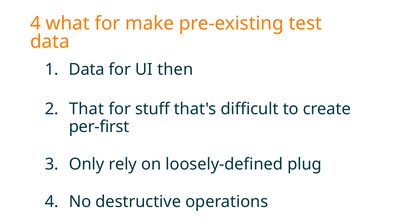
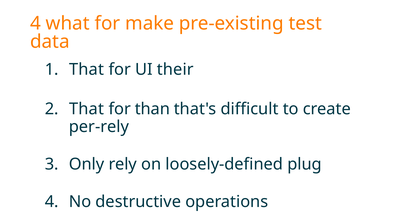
Data at (87, 69): Data -> That
then: then -> their
stuff: stuff -> than
per-first: per-first -> per-rely
